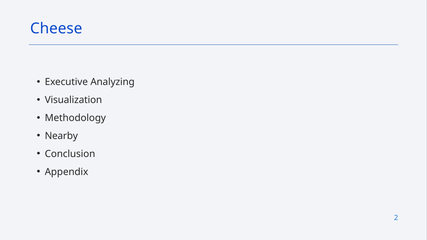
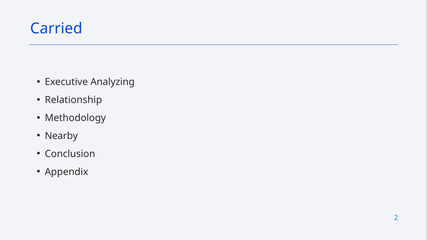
Cheese: Cheese -> Carried
Visualization: Visualization -> Relationship
